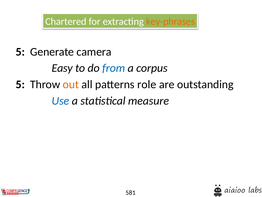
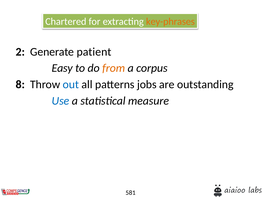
5 at (20, 52): 5 -> 2
camera: camera -> patient
from colour: blue -> orange
5 at (20, 84): 5 -> 8
out colour: orange -> blue
role: role -> jobs
